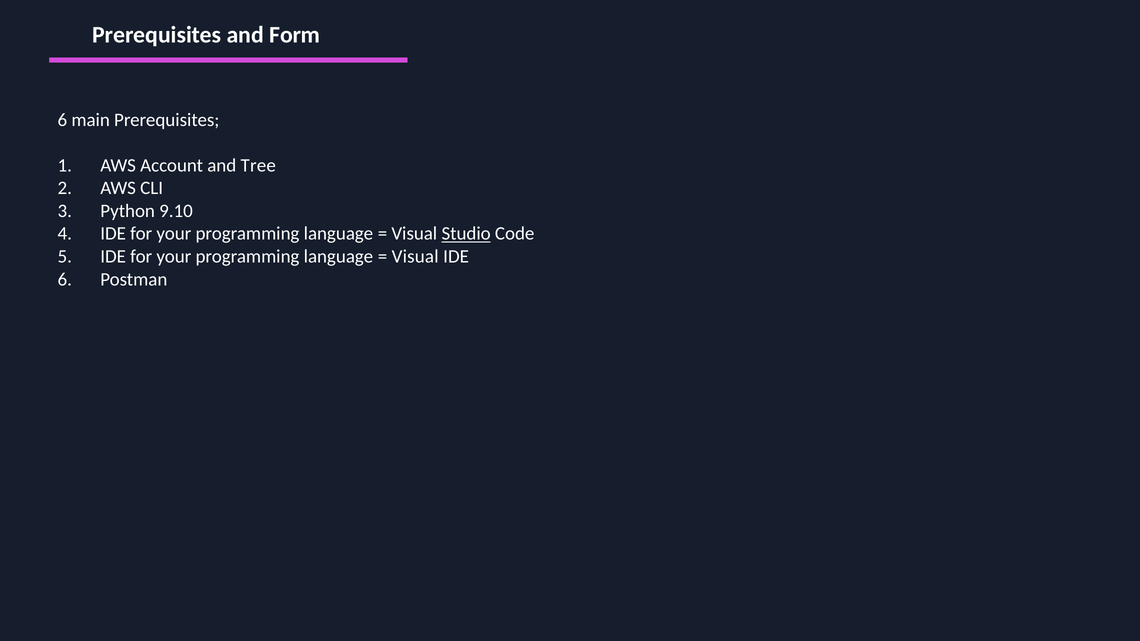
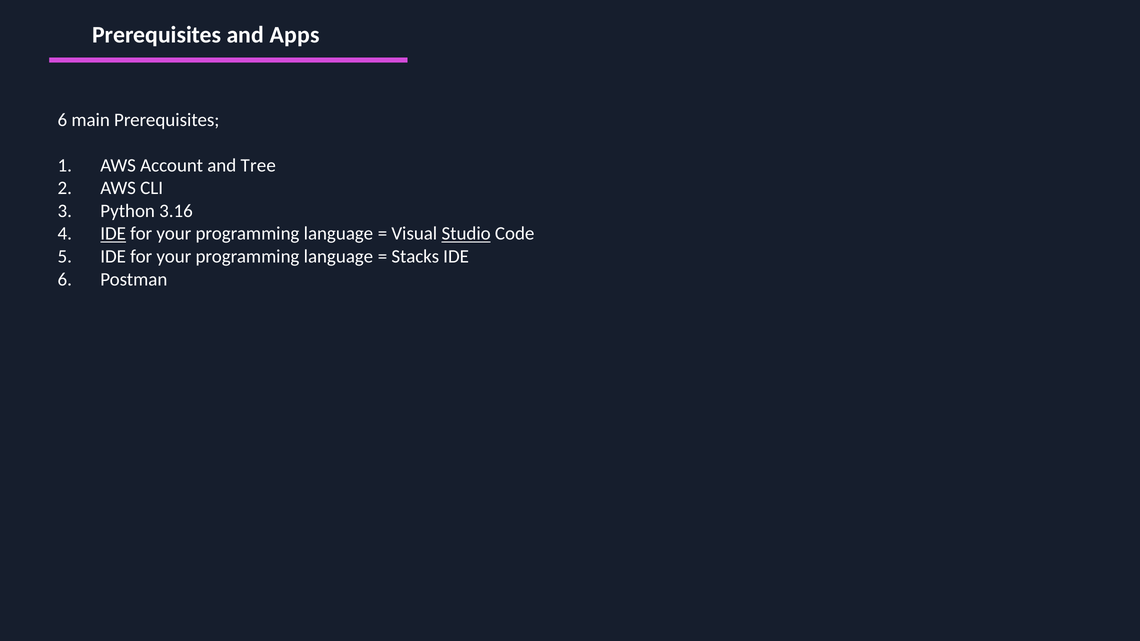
Form: Form -> Apps
9.10: 9.10 -> 3.16
IDE at (113, 234) underline: none -> present
Visual at (415, 257): Visual -> Stacks
